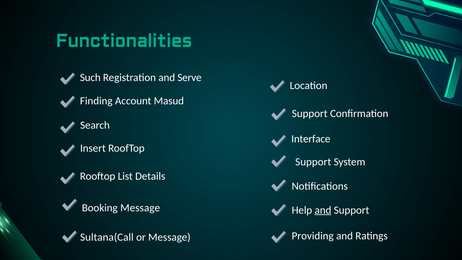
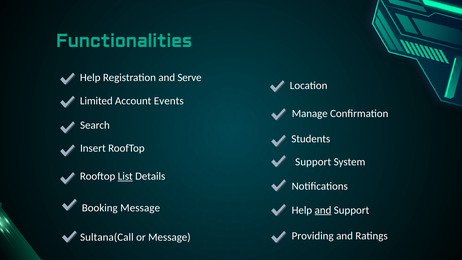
Such at (90, 78): Such -> Help
Finding: Finding -> Limited
Masud: Masud -> Events
Support at (310, 114): Support -> Manage
Interface: Interface -> Students
List underline: none -> present
